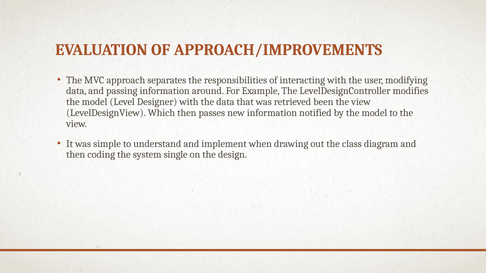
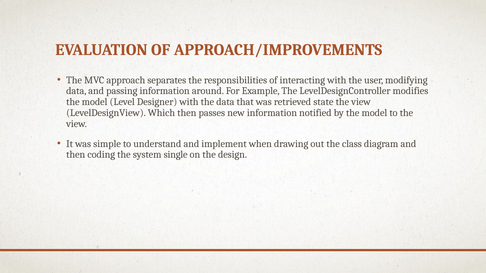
been: been -> state
